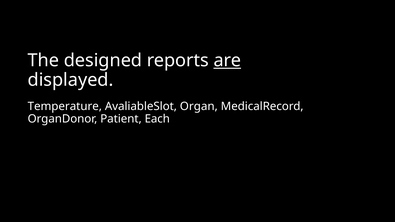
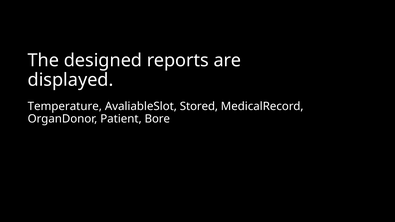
are underline: present -> none
Organ: Organ -> Stored
Each: Each -> Bore
